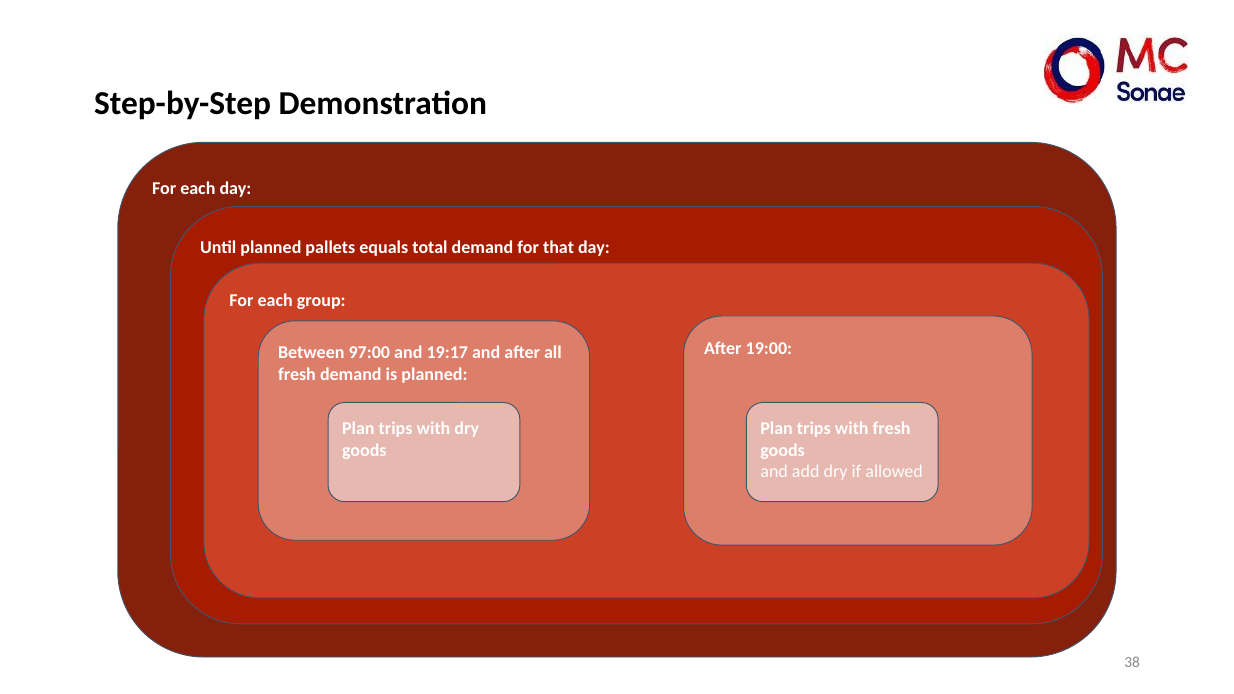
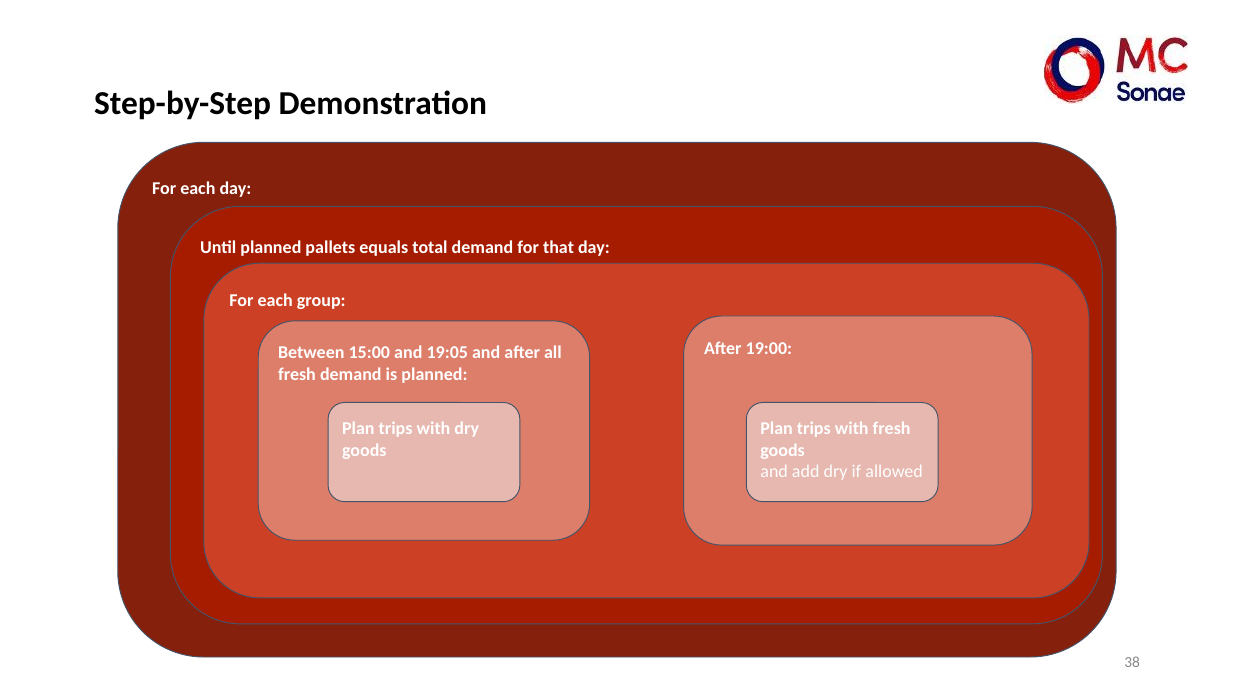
97:00: 97:00 -> 15:00
19:17: 19:17 -> 19:05
